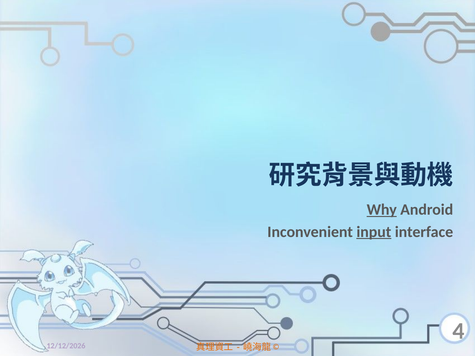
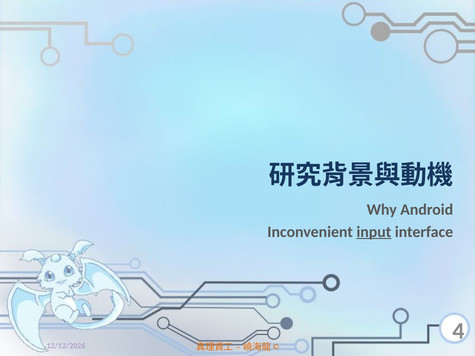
Why underline: present -> none
